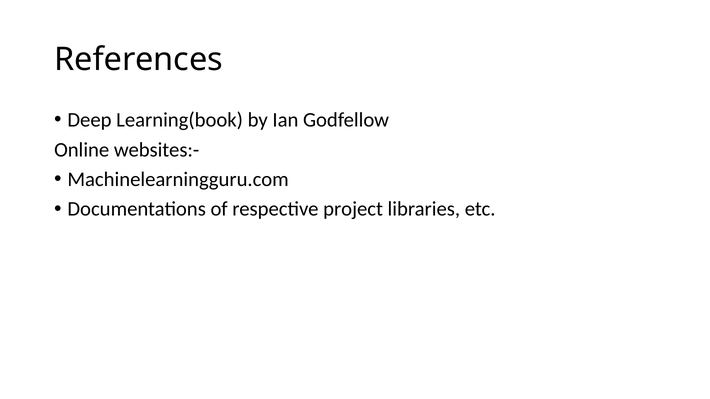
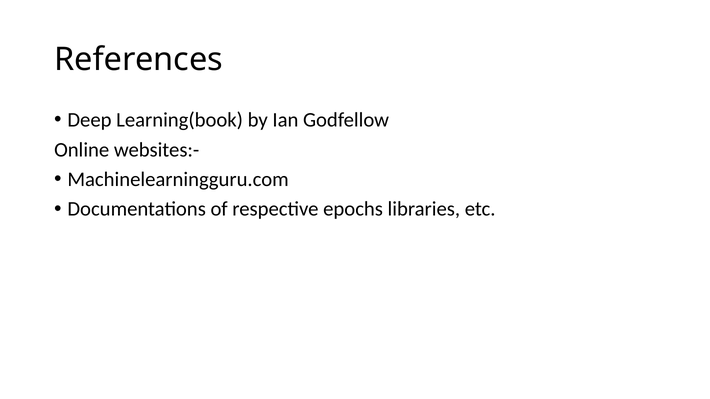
project: project -> epochs
